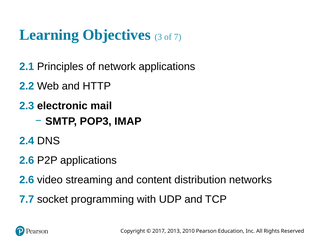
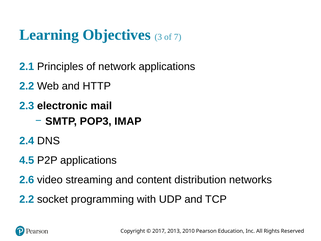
2.6 at (27, 160): 2.6 -> 4.5
7.7 at (27, 199): 7.7 -> 2.2
